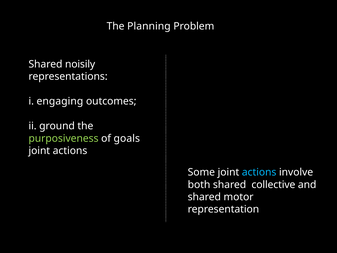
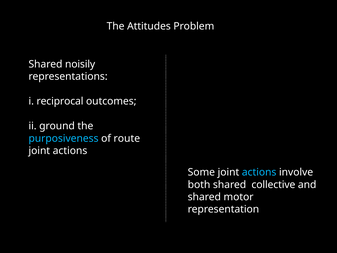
Planning: Planning -> Attitudes
engaging: engaging -> reciprocal
purposiveness colour: light green -> light blue
goals: goals -> route
